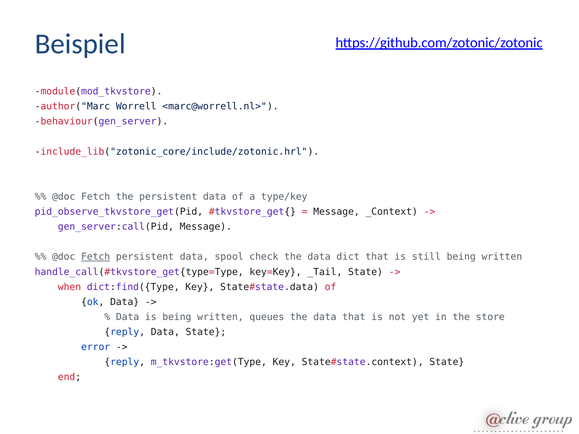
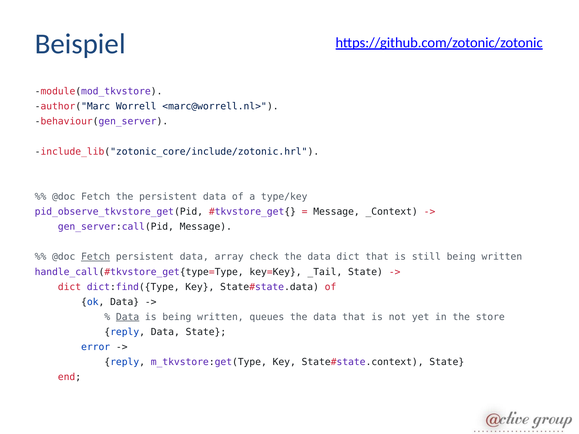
spool: spool -> array
when at (69, 287): when -> dict
Data at (128, 317) underline: none -> present
